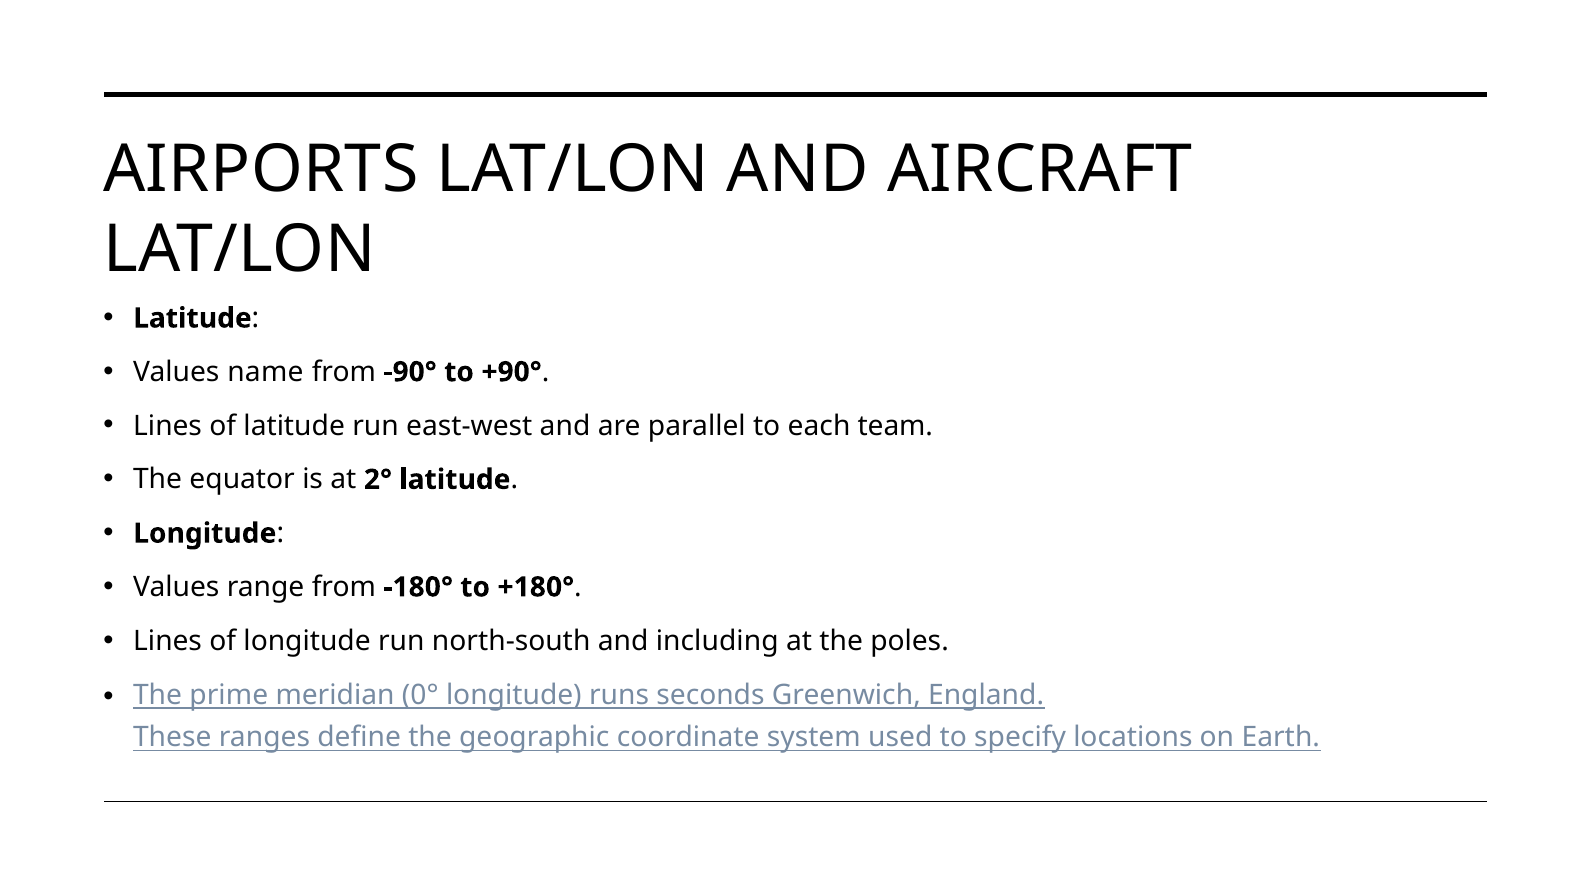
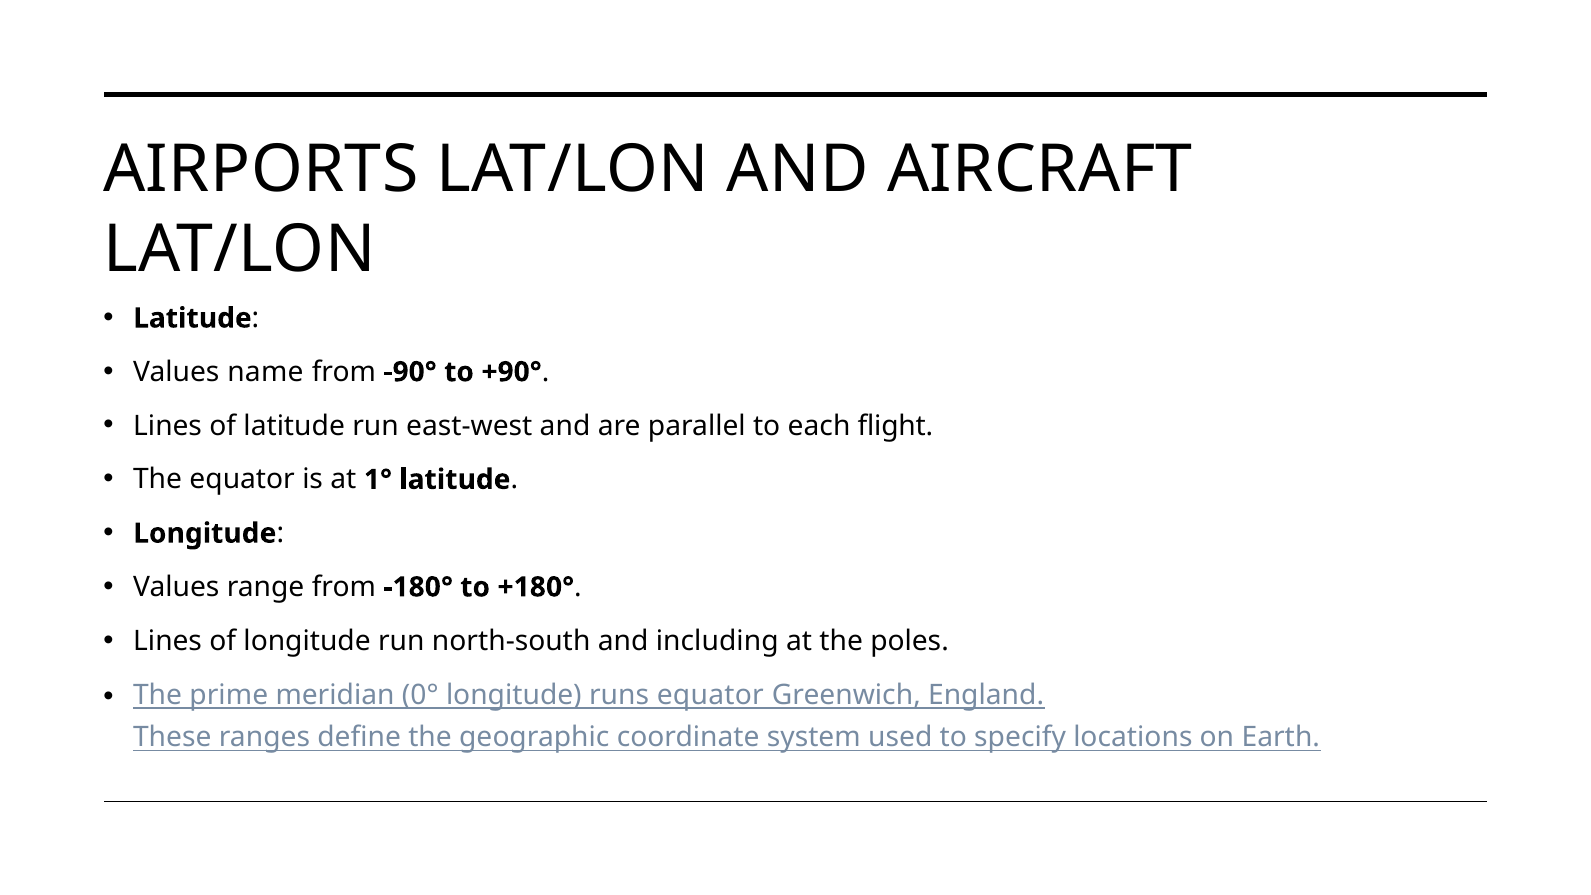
team: team -> flight
2°: 2° -> 1°
runs seconds: seconds -> equator
